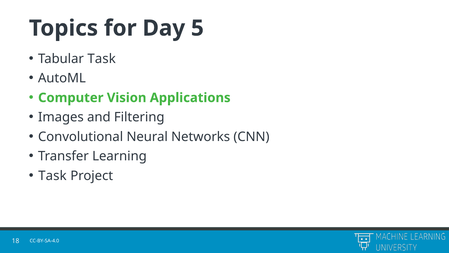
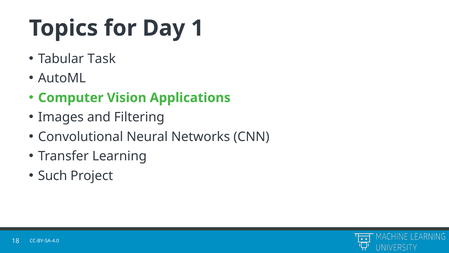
5: 5 -> 1
Task at (52, 175): Task -> Such
